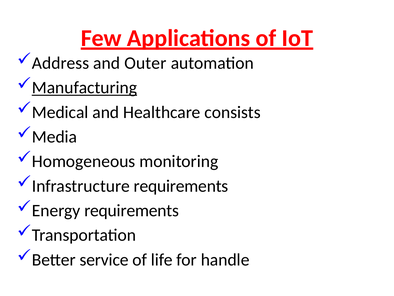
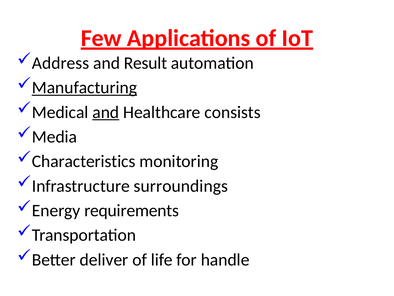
Outer: Outer -> Result
and at (106, 112) underline: none -> present
Homogeneous: Homogeneous -> Characteristics
Infrastructure requirements: requirements -> surroundings
service: service -> deliver
